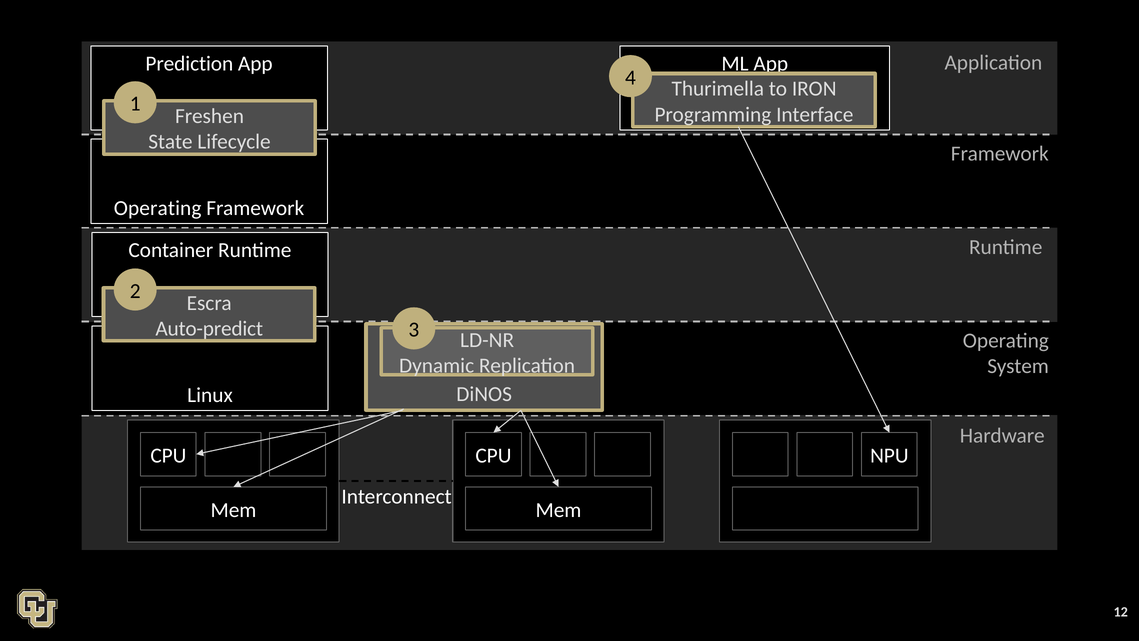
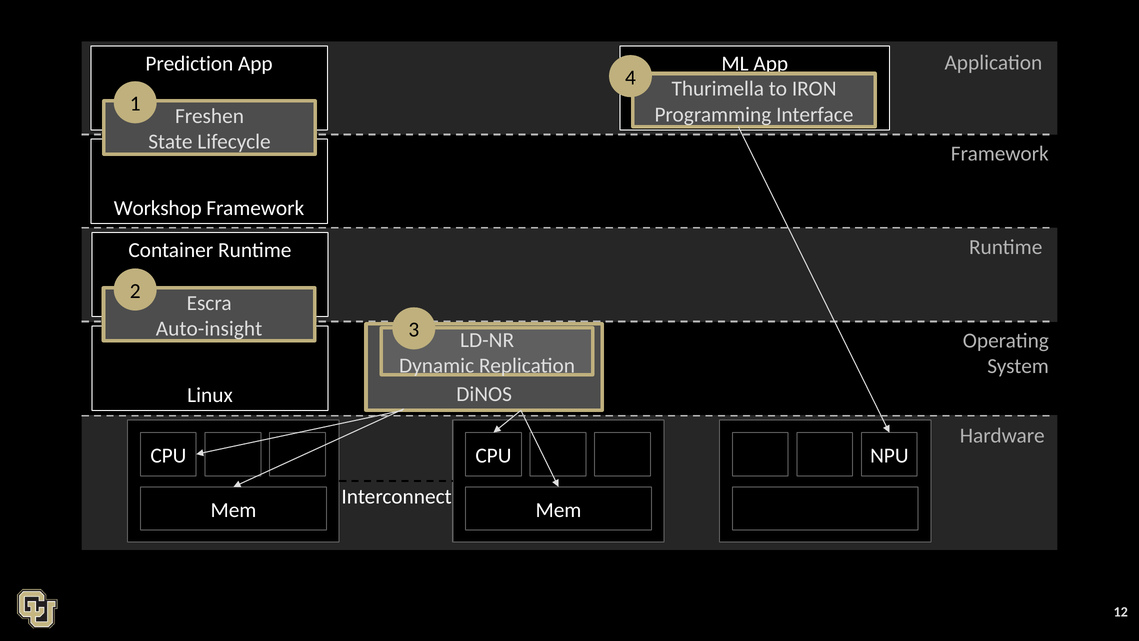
Operating at (158, 208): Operating -> Workshop
Auto-predict: Auto-predict -> Auto-insight
